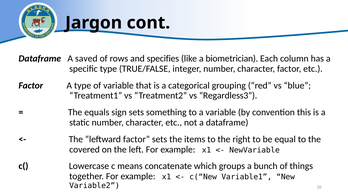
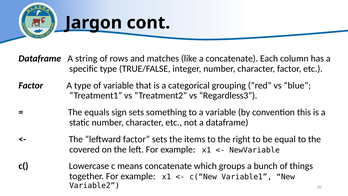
saved: saved -> string
specifies: specifies -> matches
a biometrician: biometrician -> concatenate
